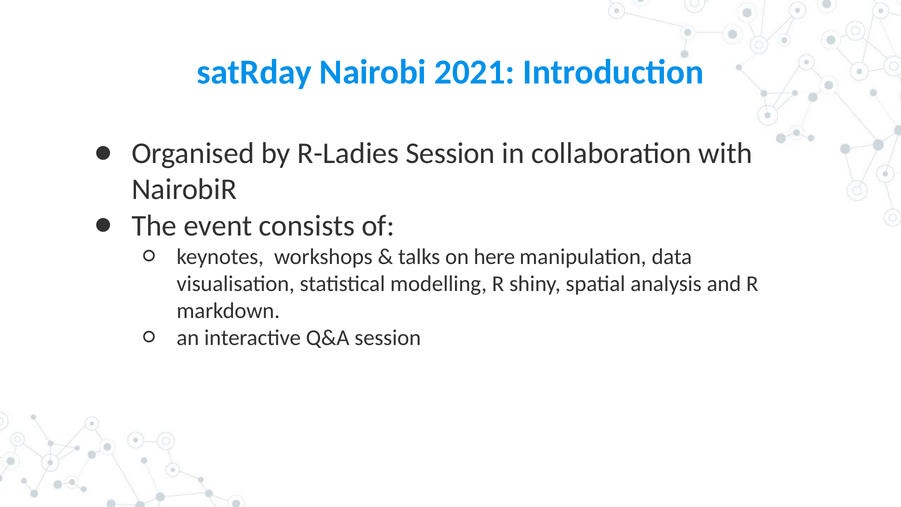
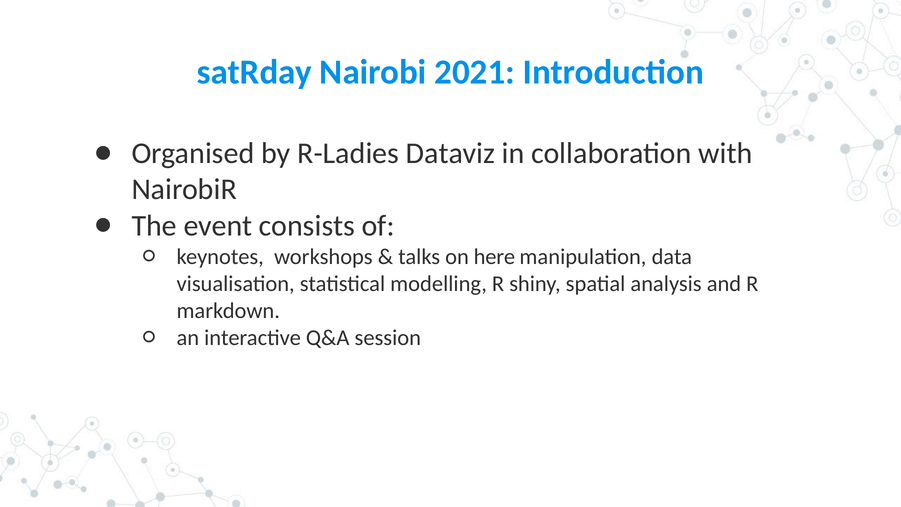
R-Ladies Session: Session -> Dataviz
